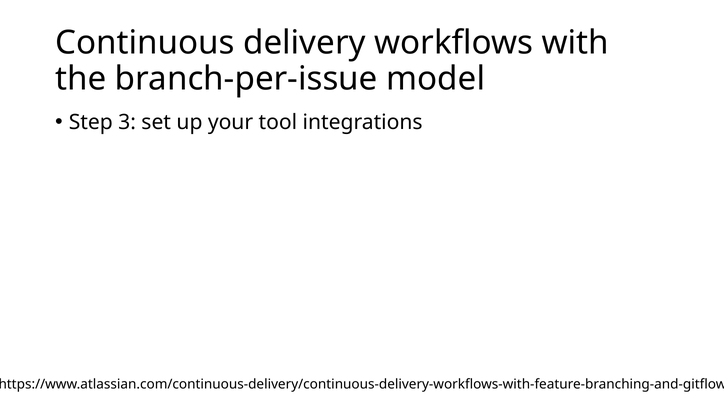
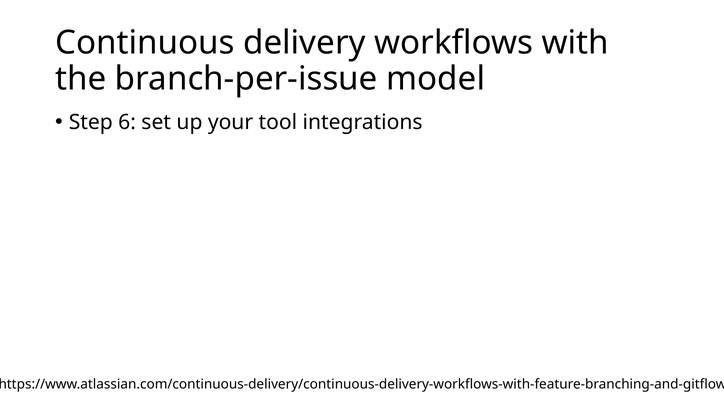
3: 3 -> 6
